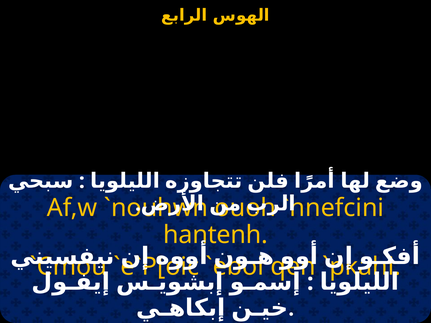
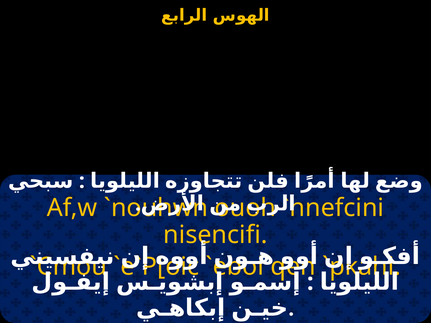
hantenh: hantenh -> nisencifi
